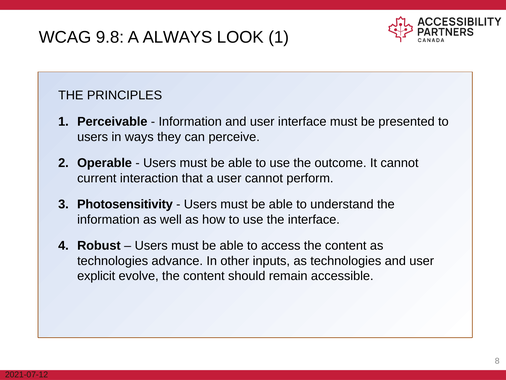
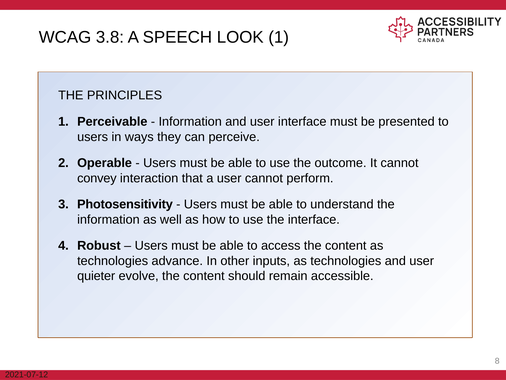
9.8: 9.8 -> 3.8
ALWAYS: ALWAYS -> SPEECH
current: current -> convey
explicit: explicit -> quieter
